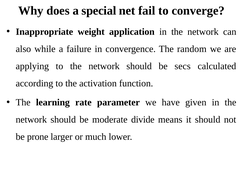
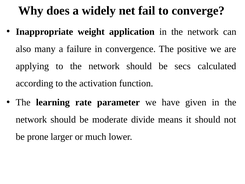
special: special -> widely
while: while -> many
random: random -> positive
